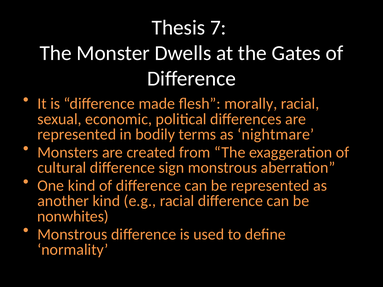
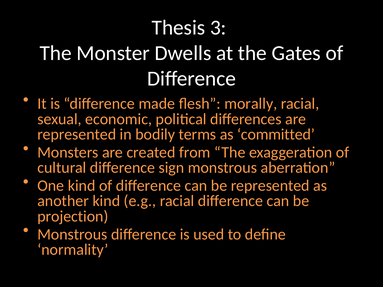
7: 7 -> 3
nightmare: nightmare -> committed
nonwhites: nonwhites -> projection
